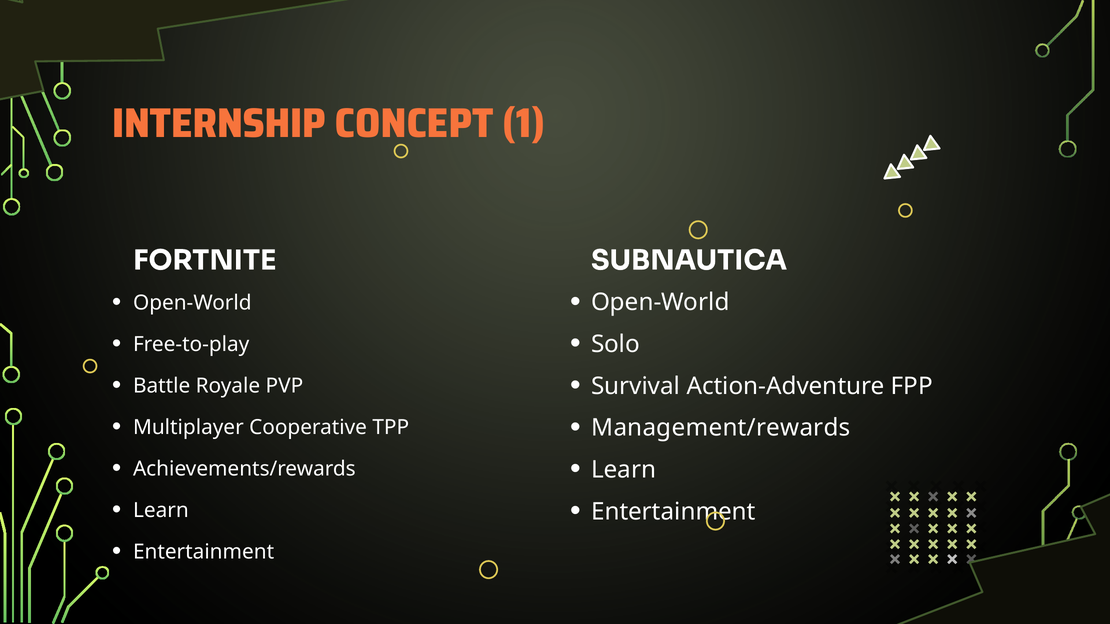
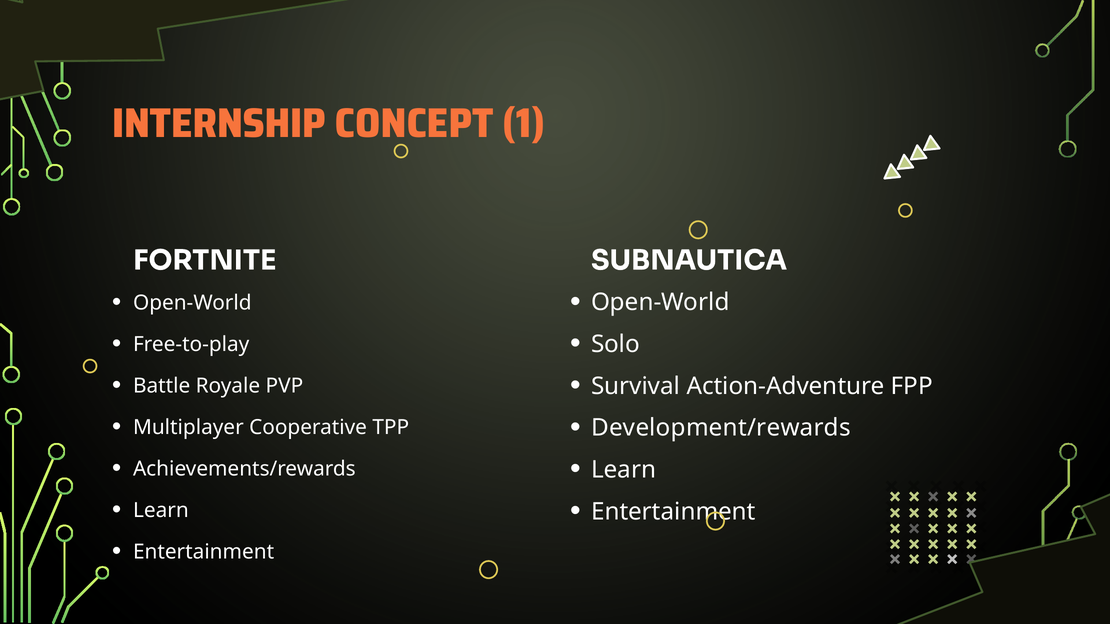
Management/rewards: Management/rewards -> Development/rewards
